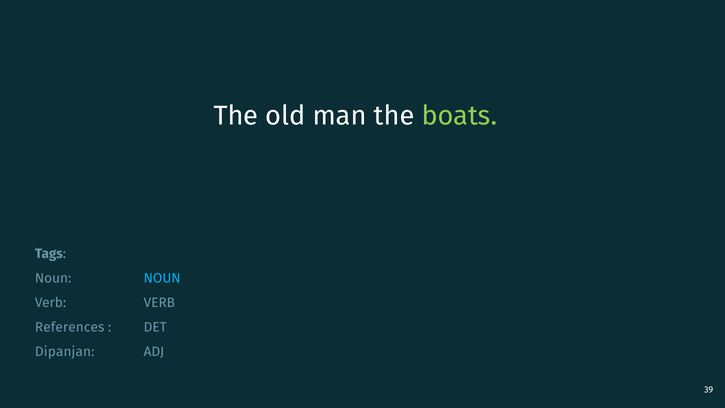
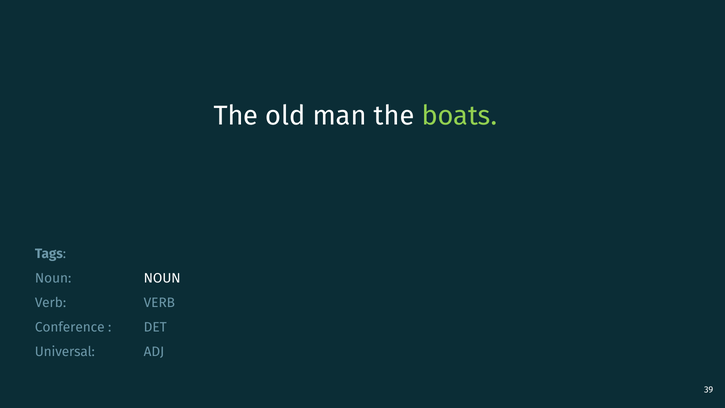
NOUN at (162, 278) colour: light blue -> white
References: References -> Conference
Dipanjan: Dipanjan -> Universal
